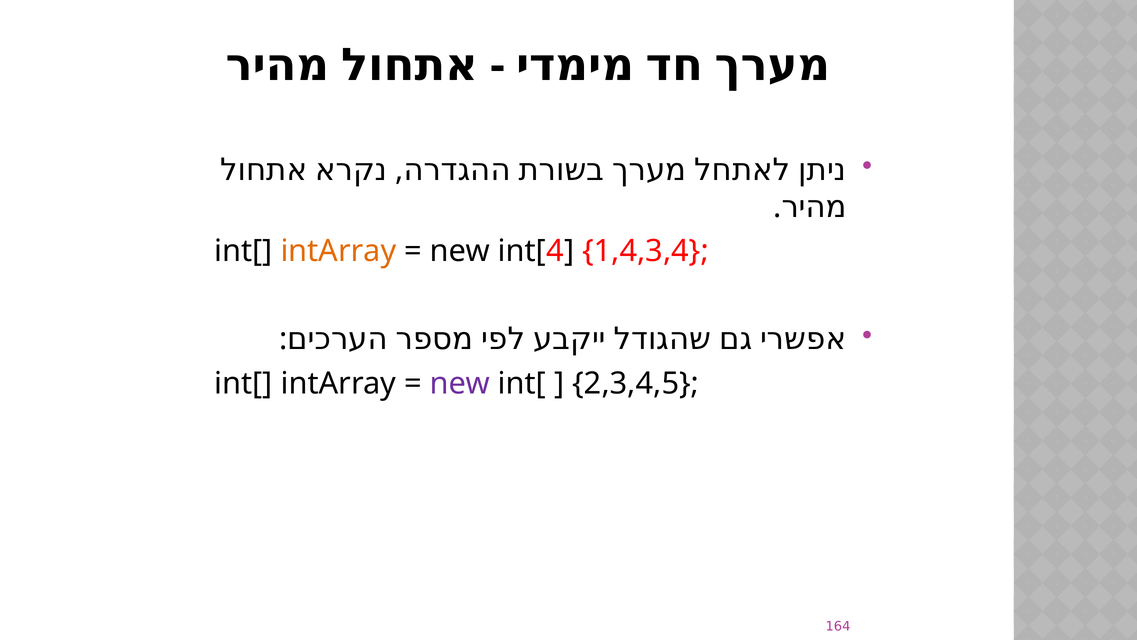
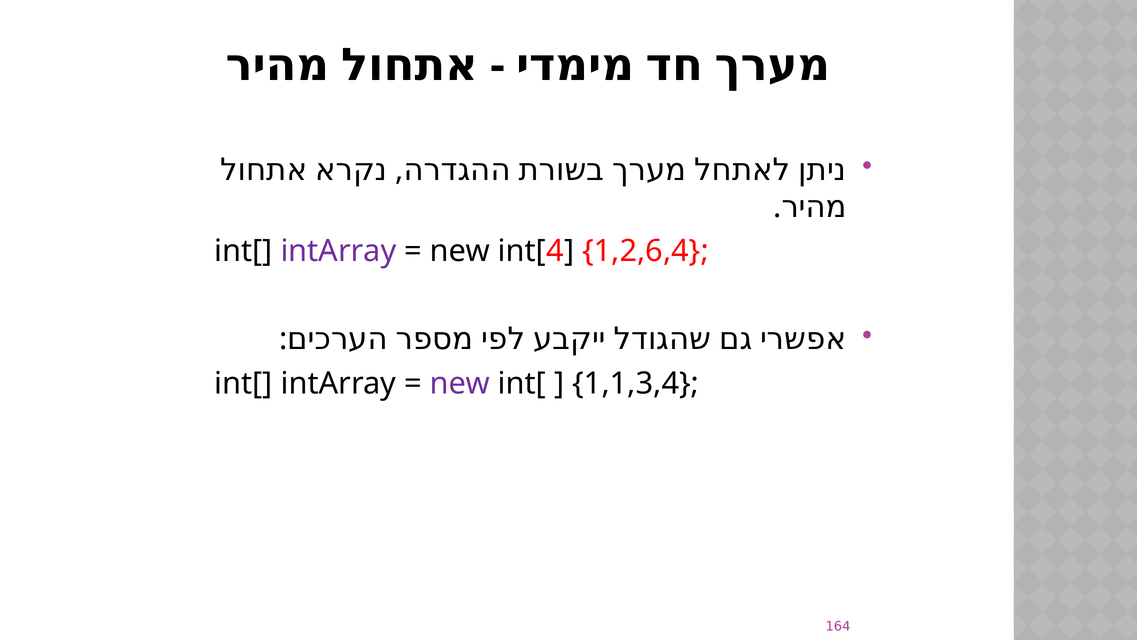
intArray at (338, 251) colour: orange -> purple
1,4,3,4: 1,4,3,4 -> 1,2,6,4
2,3,4,5: 2,3,4,5 -> 1,1,3,4
